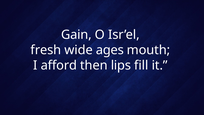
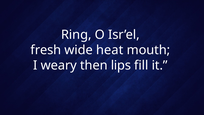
Gain: Gain -> Ring
ages: ages -> heat
afford: afford -> weary
